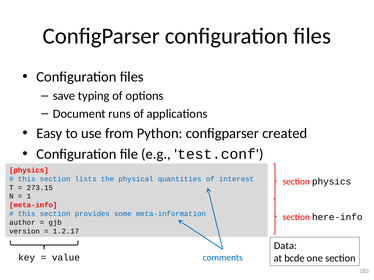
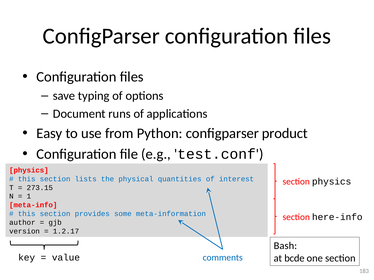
created: created -> product
Data: Data -> Bash
